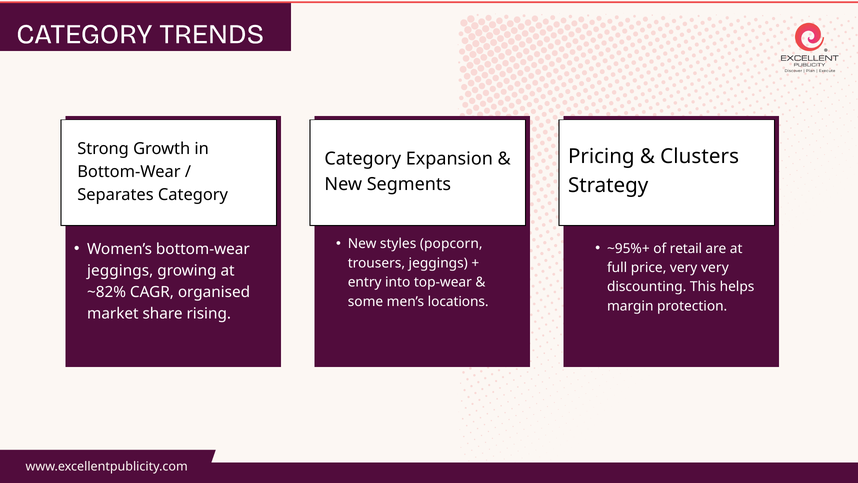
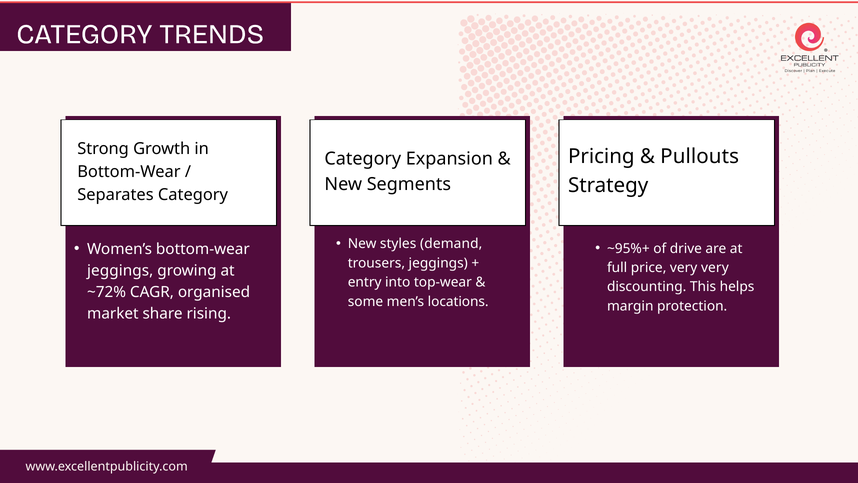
Clusters: Clusters -> Pullouts
popcorn: popcorn -> demand
retail: retail -> drive
~82%: ~82% -> ~72%
